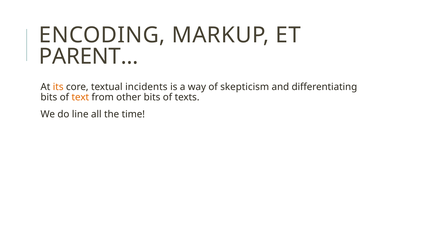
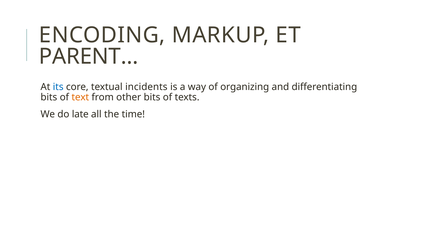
its colour: orange -> blue
skepticism: skepticism -> organizing
line: line -> late
